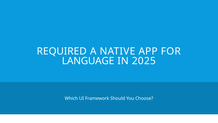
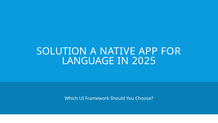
REQUIRED: REQUIRED -> SOLUTION
